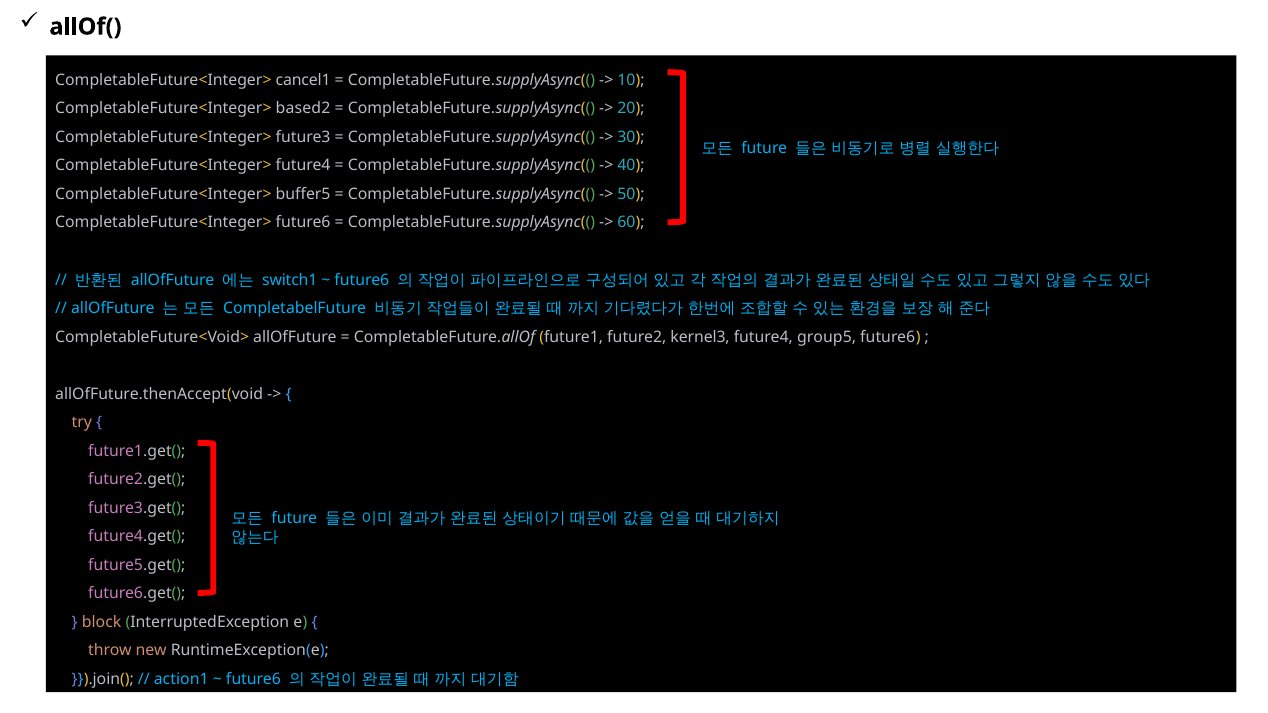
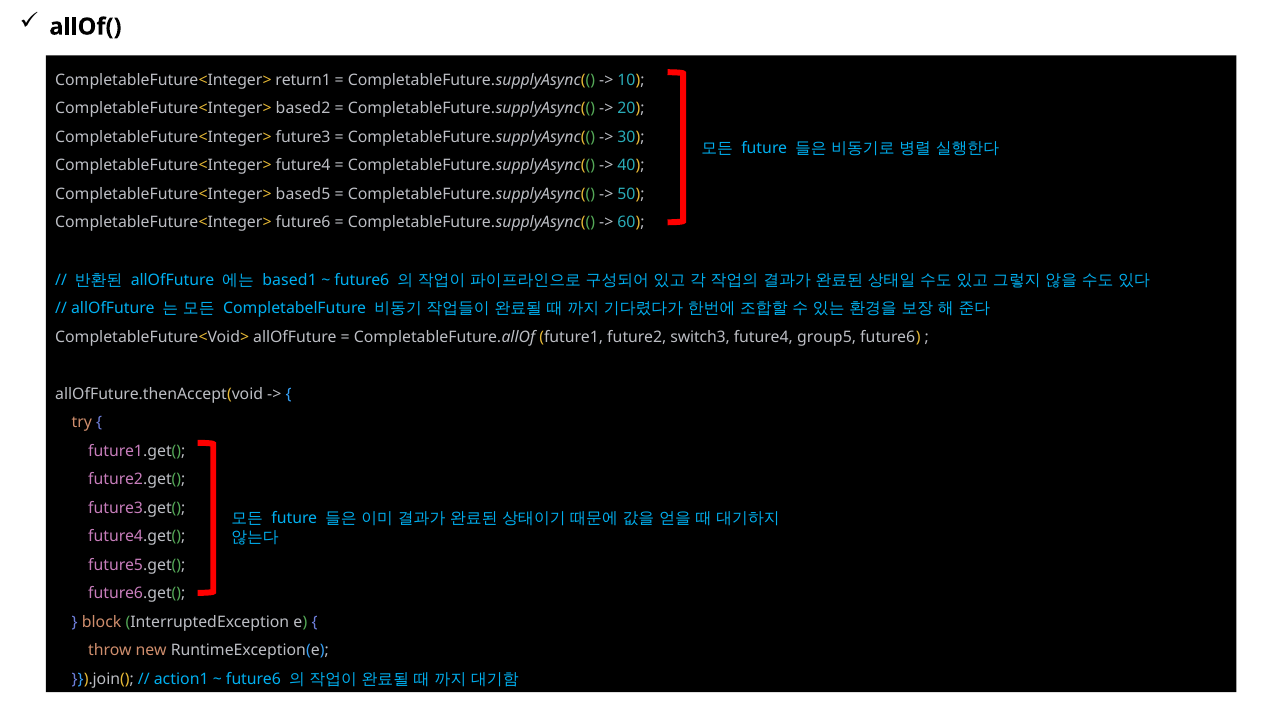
cancel1: cancel1 -> return1
buffer5: buffer5 -> based5
switch1: switch1 -> based1
kernel3: kernel3 -> switch3
